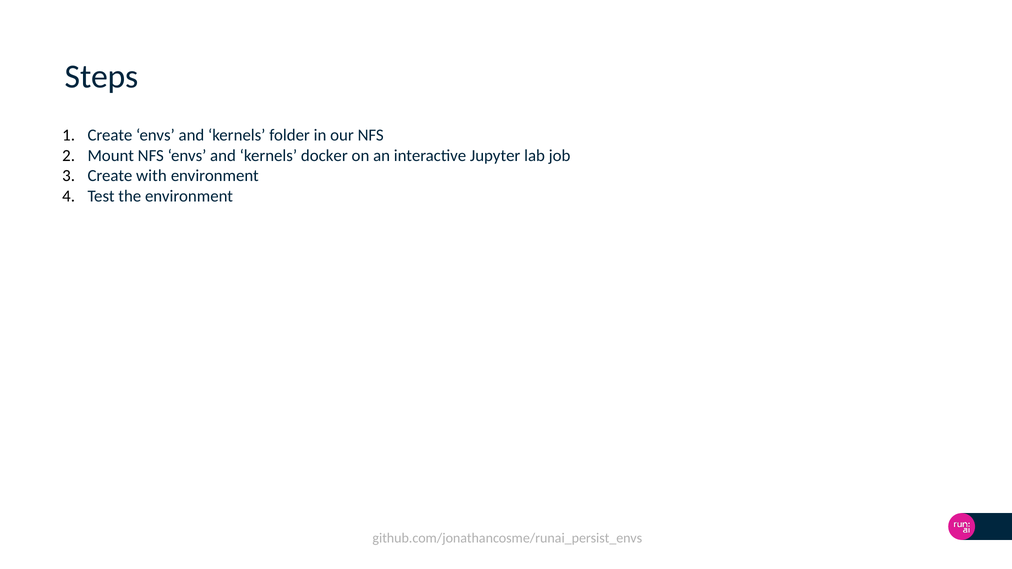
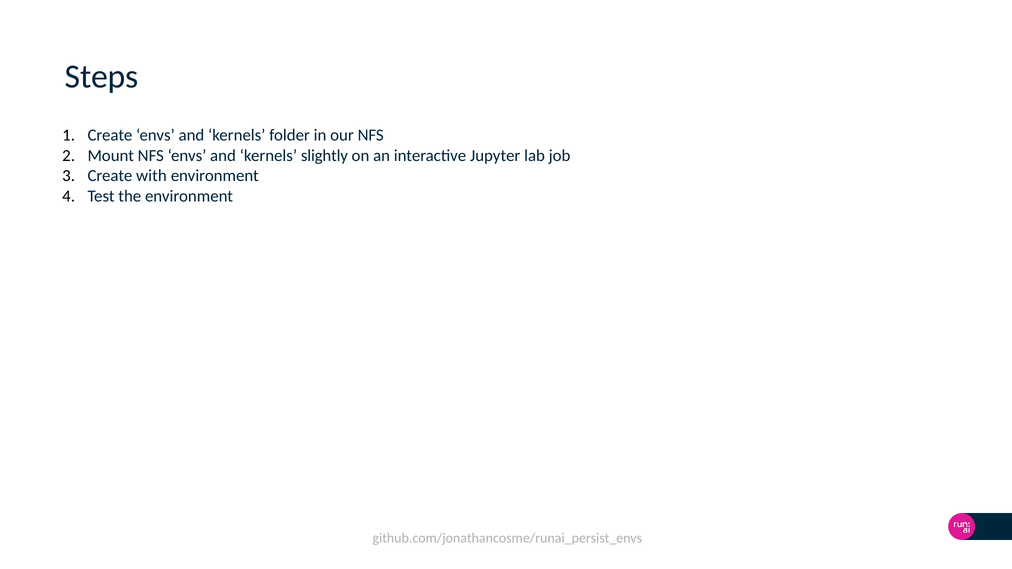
docker: docker -> slightly
